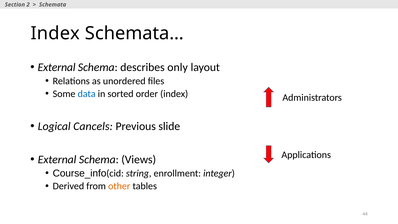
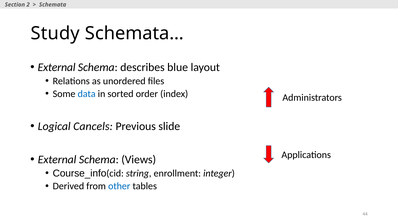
Index at (55, 33): Index -> Study
only: only -> blue
other colour: orange -> blue
